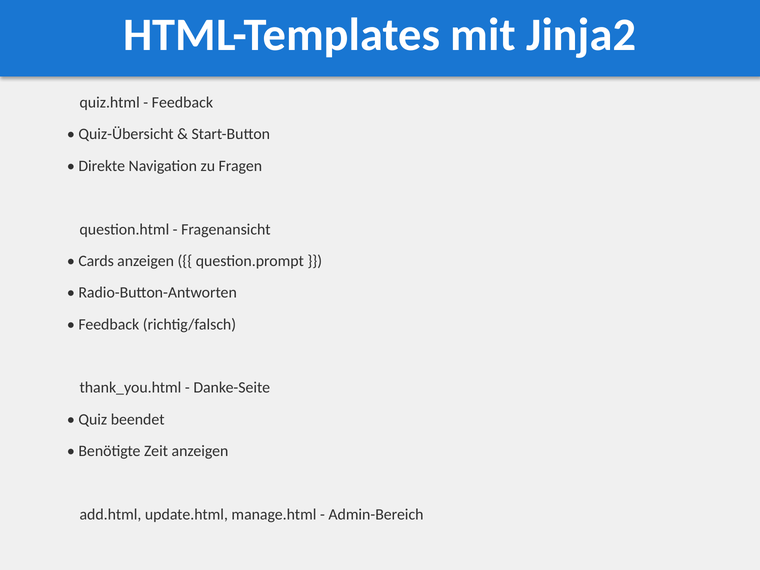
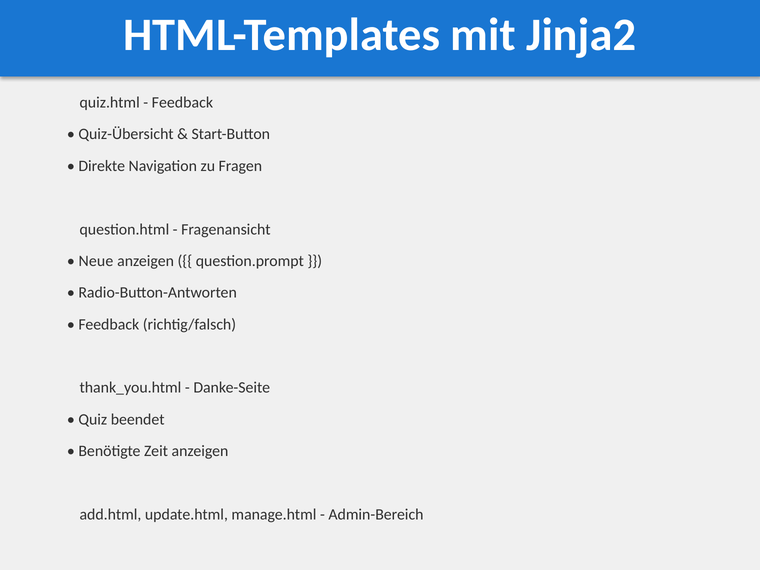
Cards: Cards -> Neue
